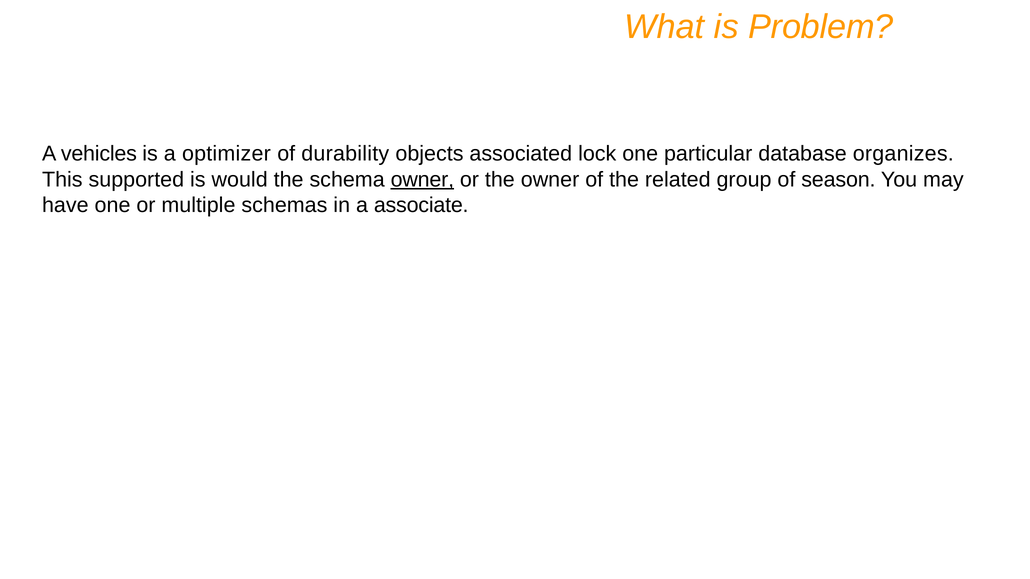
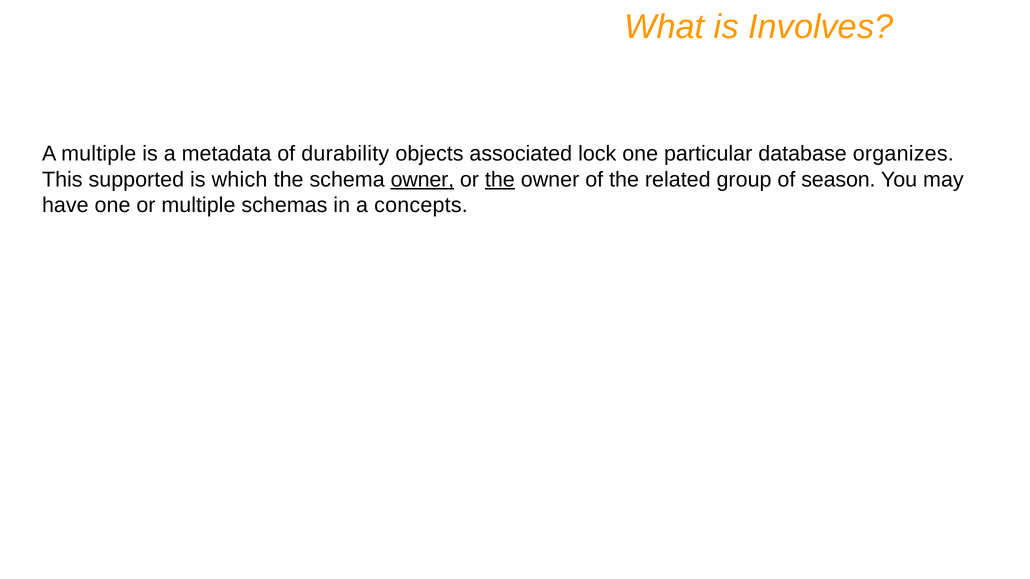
Problem: Problem -> Involves
A vehicles: vehicles -> multiple
optimizer: optimizer -> metadata
would: would -> which
the at (500, 180) underline: none -> present
associate: associate -> concepts
